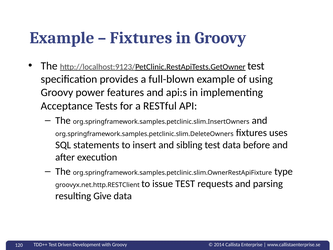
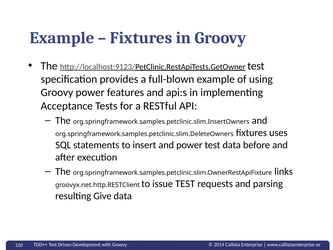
and sibling: sibling -> power
type: type -> links
